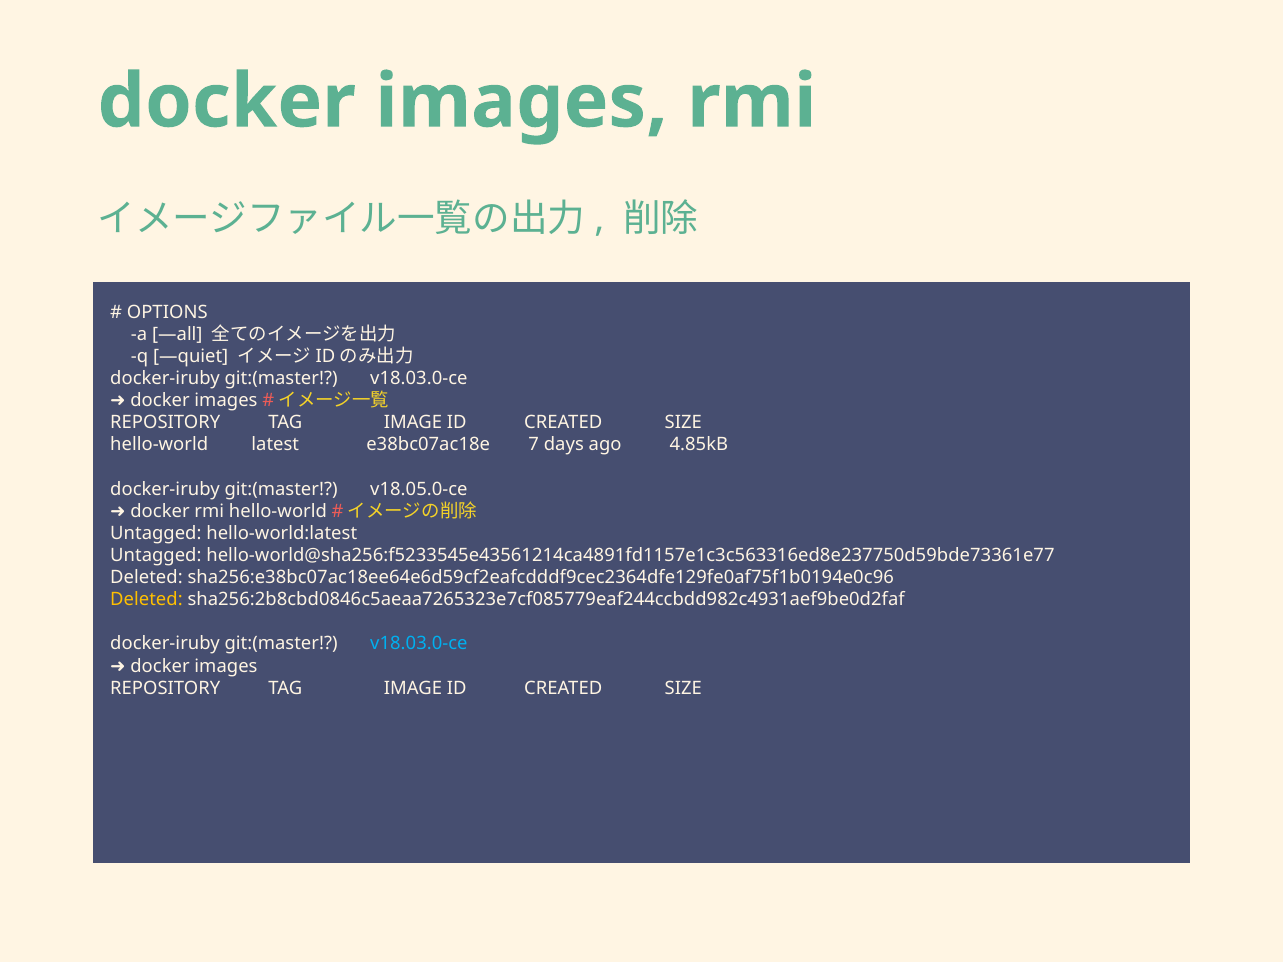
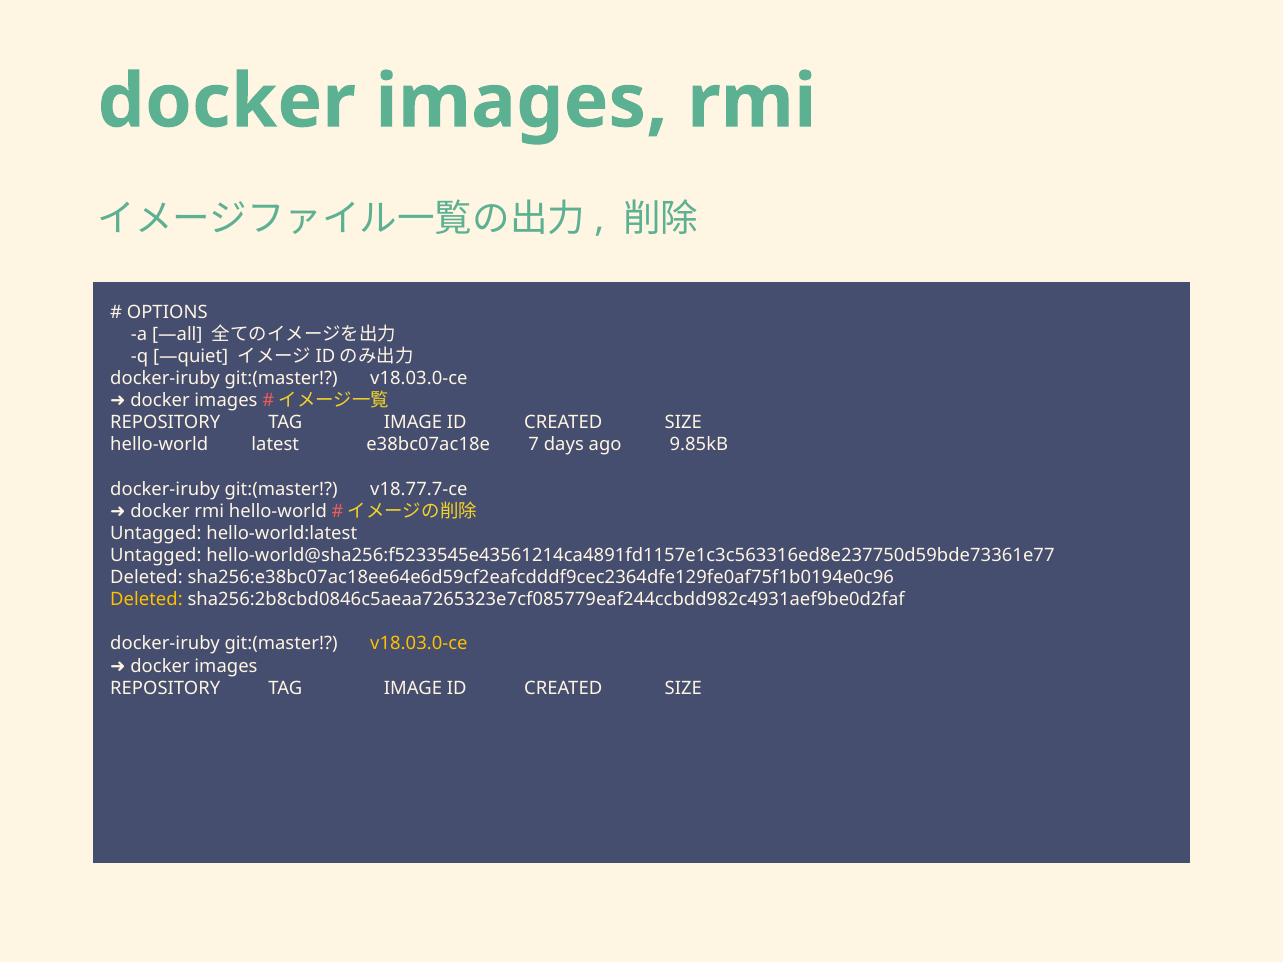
4.85kB: 4.85kB -> 9.85kB
v18.05.0-ce: v18.05.0-ce -> v18.77.7-ce
v18.03.0-ce at (419, 644) colour: light blue -> yellow
